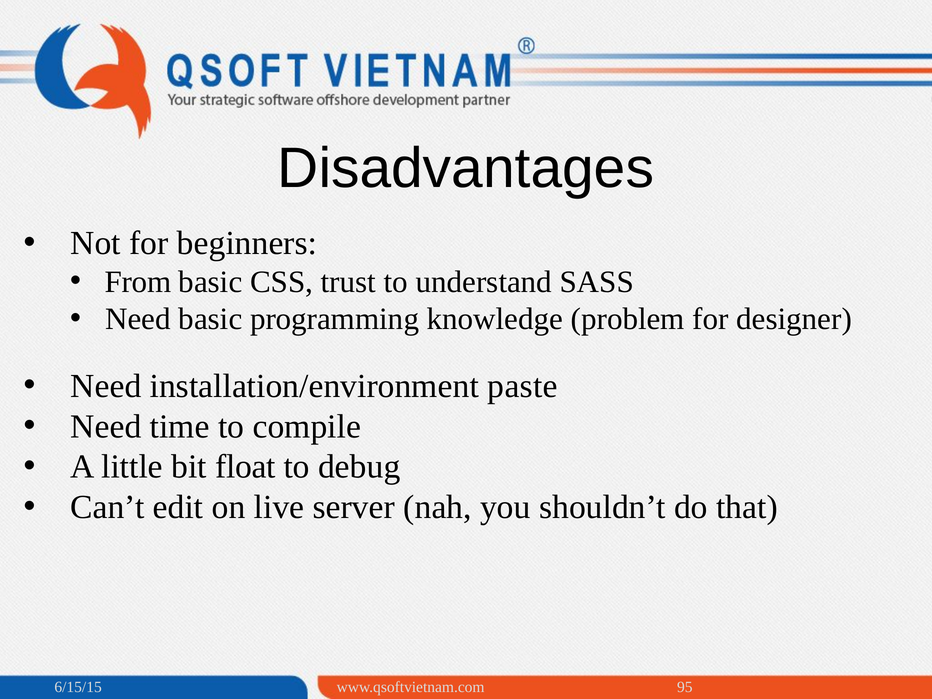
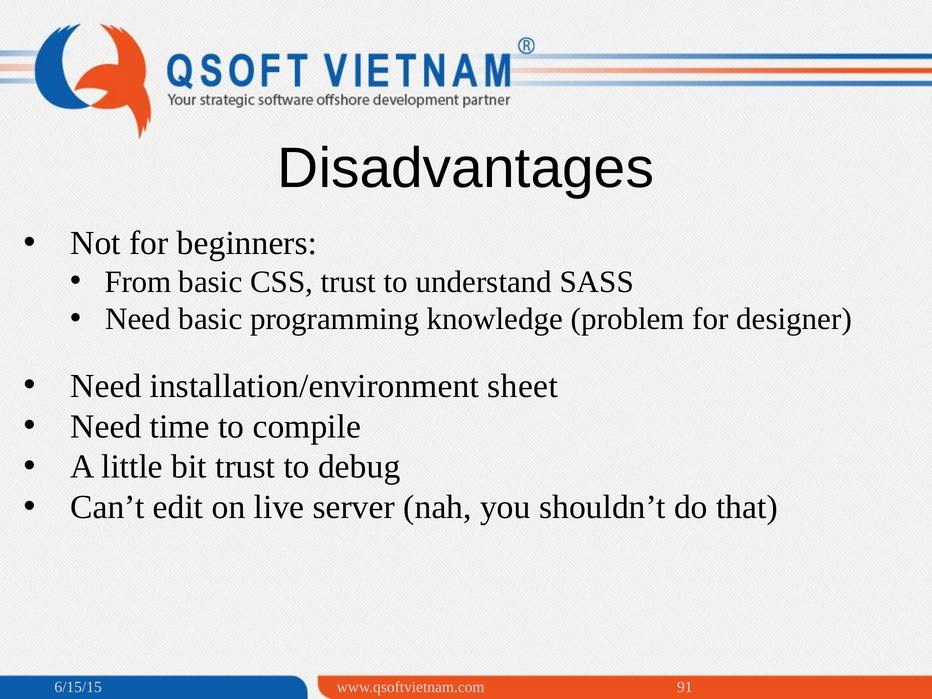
paste: paste -> sheet
bit float: float -> trust
95: 95 -> 91
